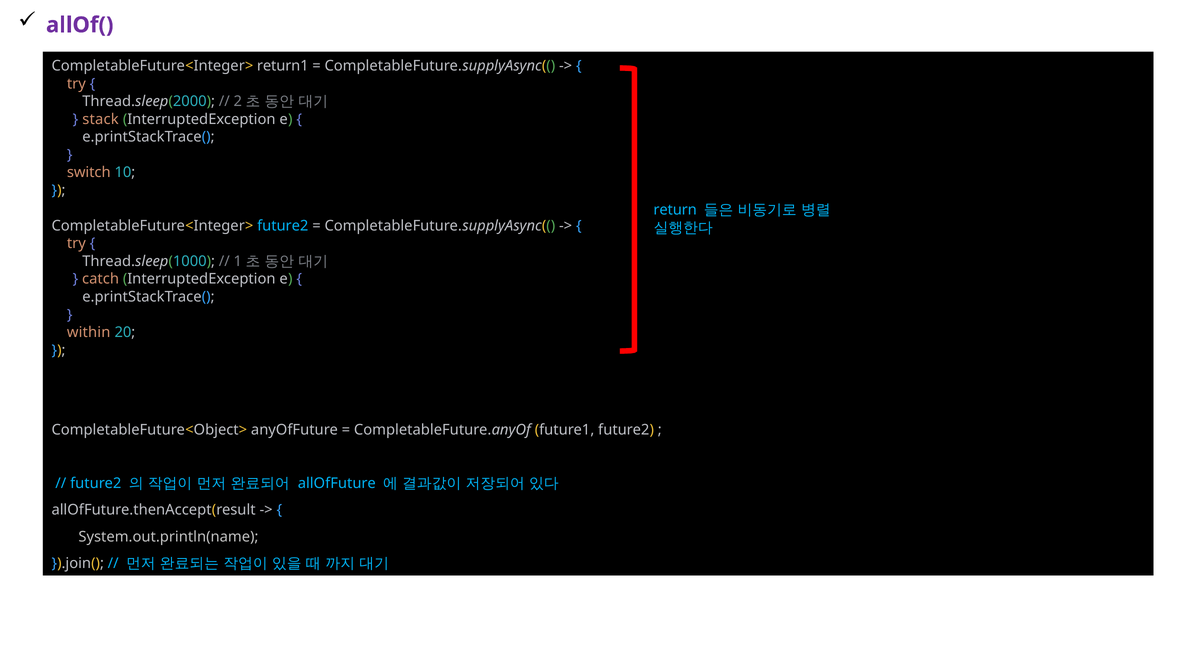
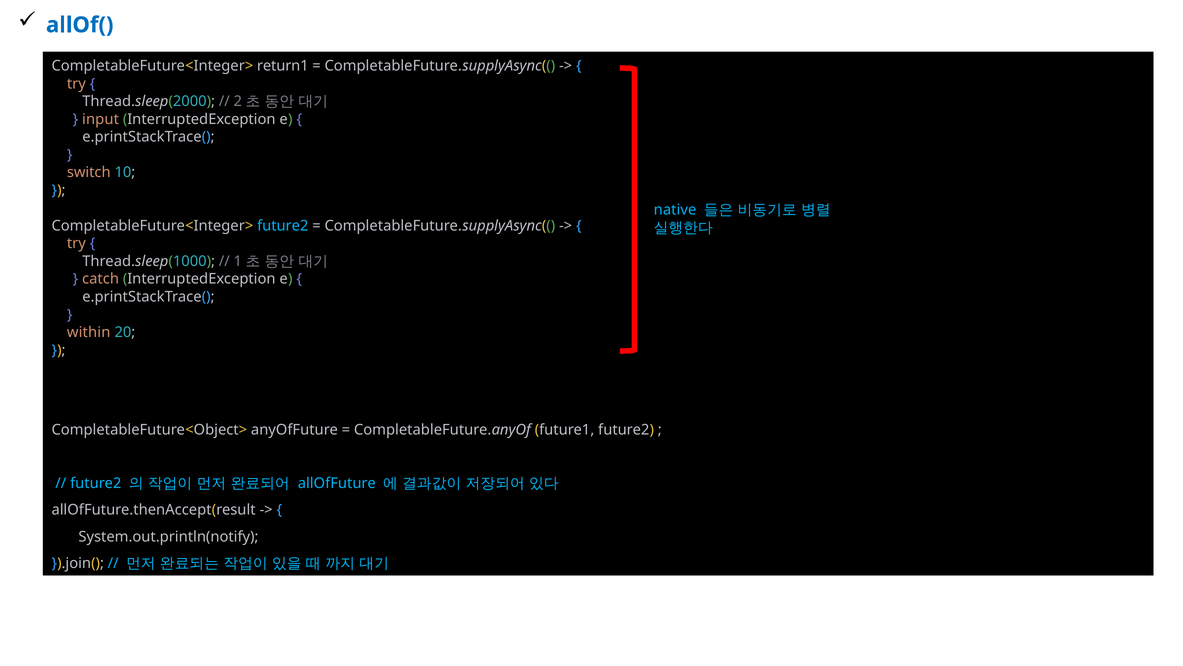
allOf( colour: purple -> blue
stack: stack -> input
return: return -> native
System.out.println(name: System.out.println(name -> System.out.println(notify
